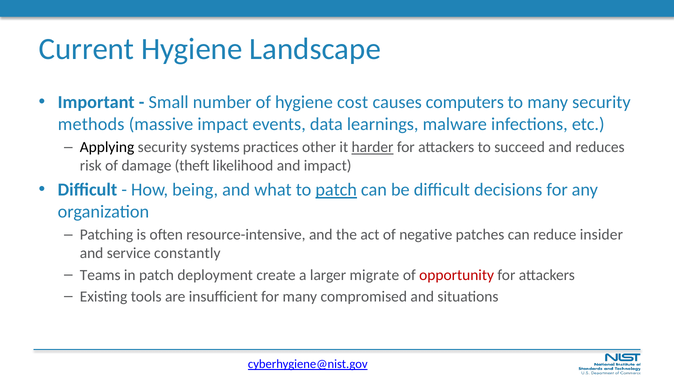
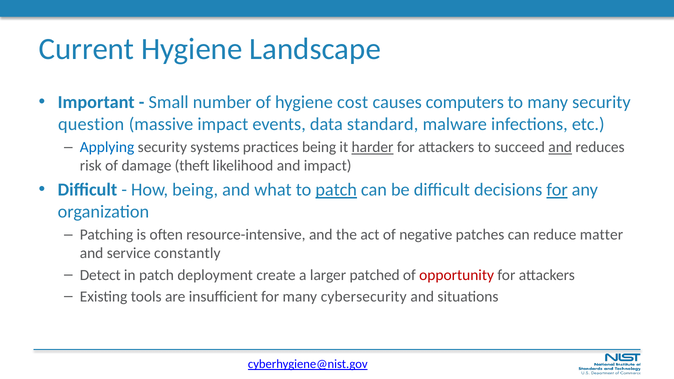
methods: methods -> question
learnings: learnings -> standard
Applying colour: black -> blue
practices other: other -> being
and at (560, 147) underline: none -> present
for at (557, 190) underline: none -> present
insider: insider -> matter
Teams: Teams -> Detect
migrate: migrate -> patched
compromised: compromised -> cybersecurity
